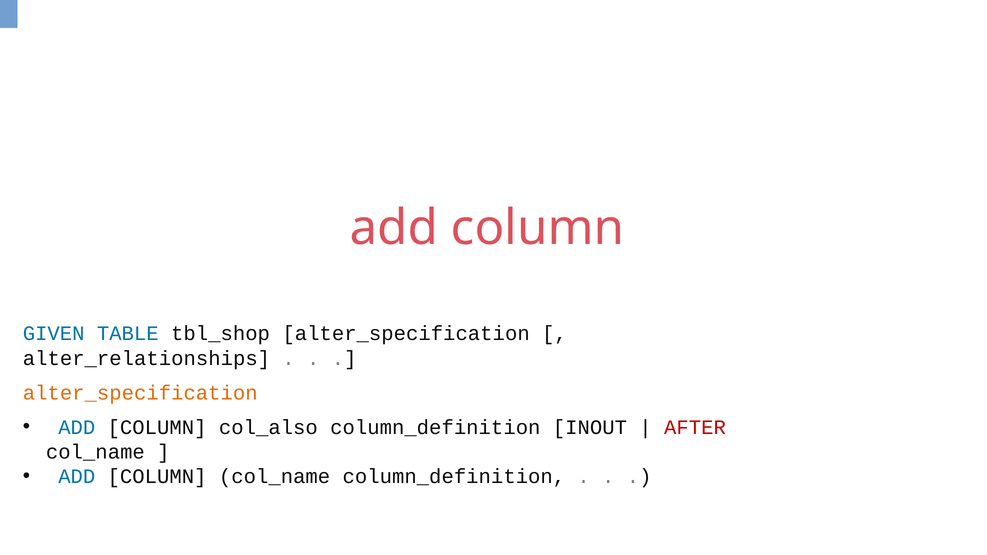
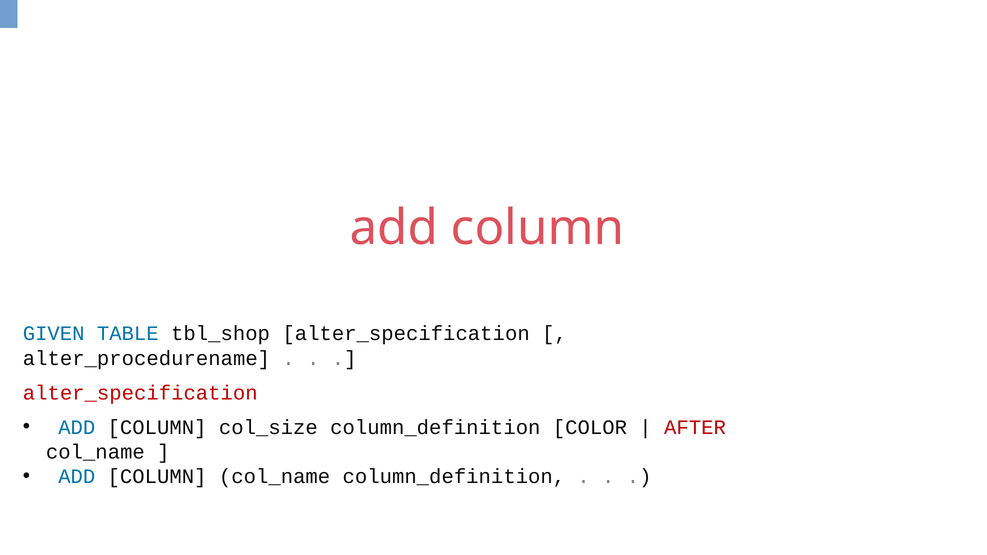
alter_relationships: alter_relationships -> alter_procedurename
alter_specification at (140, 393) colour: orange -> red
col_also: col_also -> col_size
INOUT: INOUT -> COLOR
